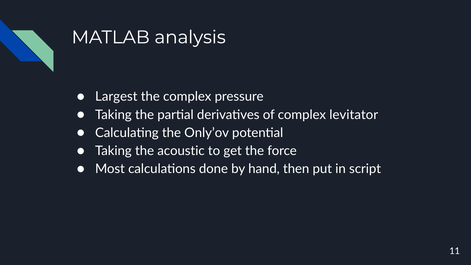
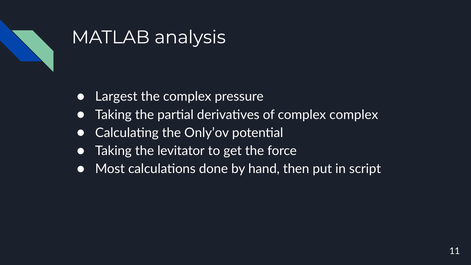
complex levitator: levitator -> complex
acoustic: acoustic -> levitator
